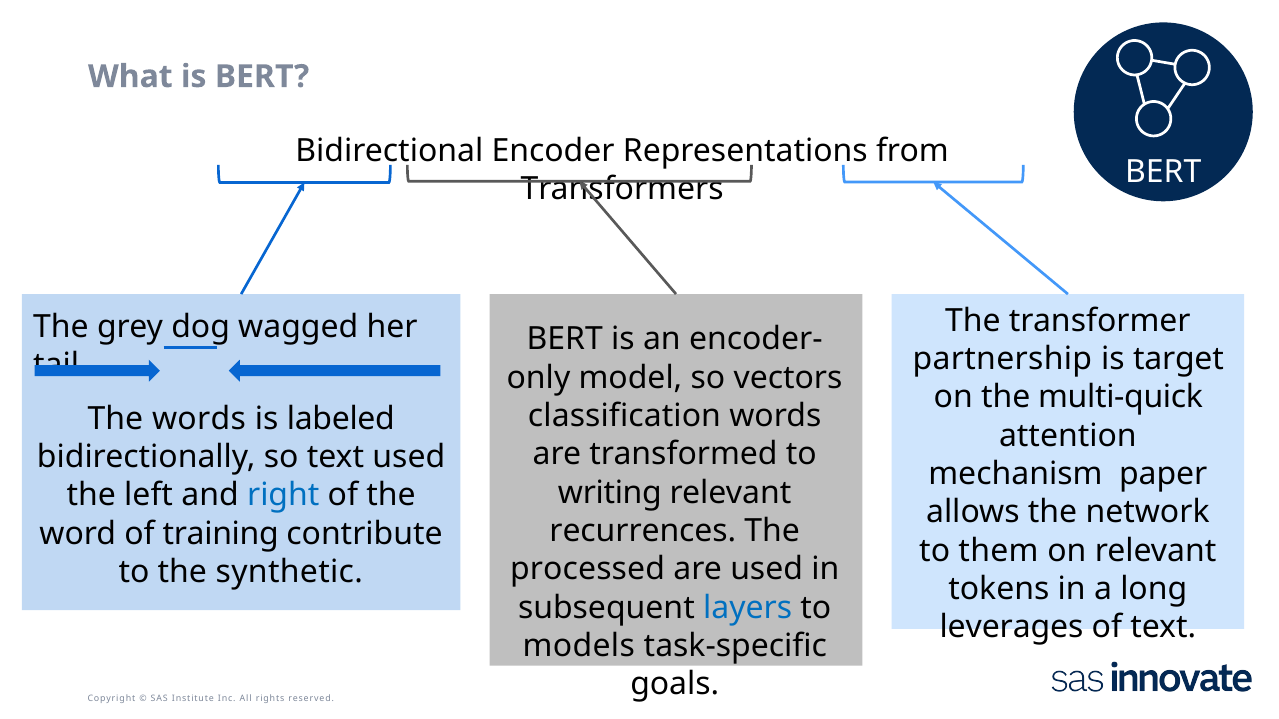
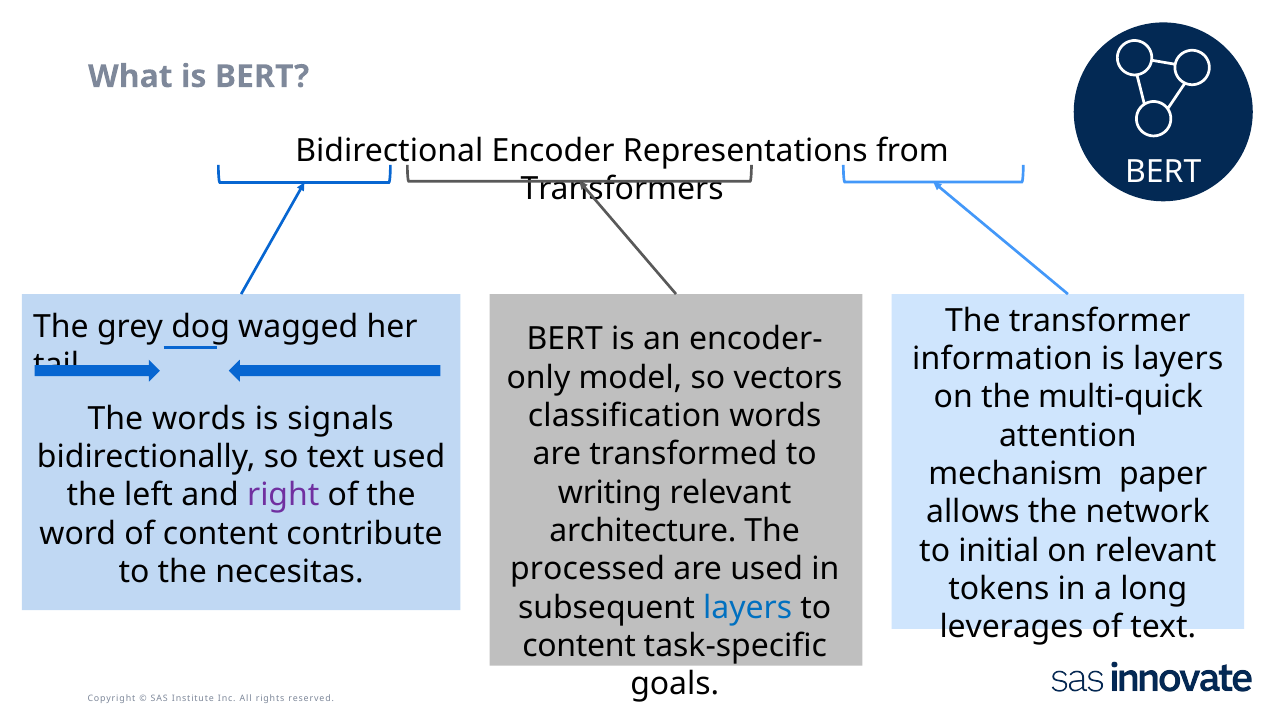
partnership: partnership -> information
is target: target -> layers
labeled: labeled -> signals
right colour: blue -> purple
recurrences: recurrences -> architecture
of training: training -> content
them: them -> initial
synthetic: synthetic -> necesitas
models at (579, 646): models -> content
